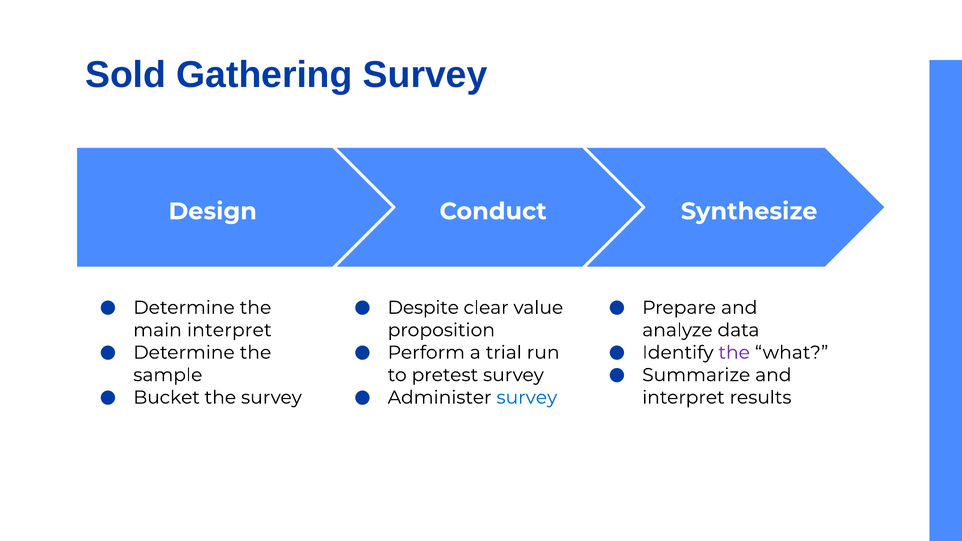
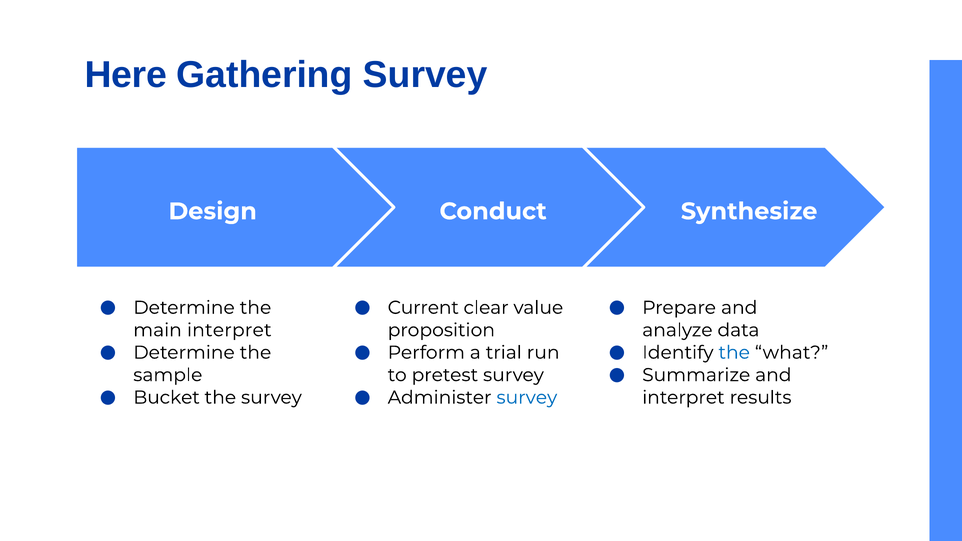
Sold: Sold -> Here
Despite: Despite -> Current
the at (734, 353) colour: purple -> blue
